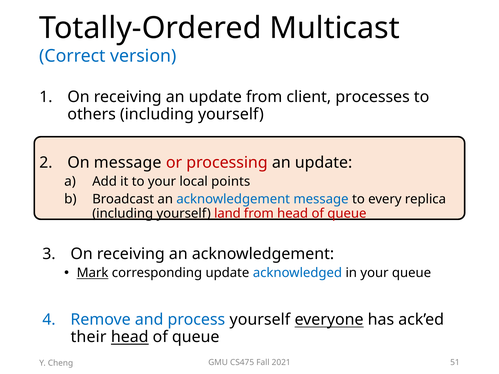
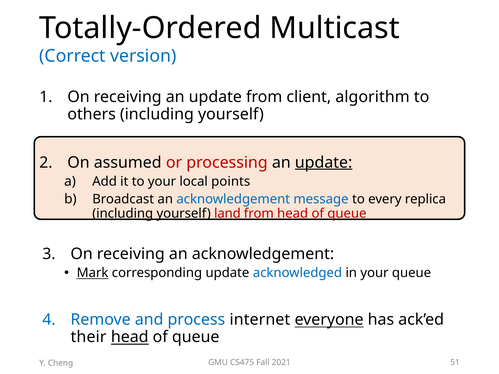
processes: processes -> algorithm
On message: message -> assumed
update at (324, 163) underline: none -> present
process yourself: yourself -> internet
